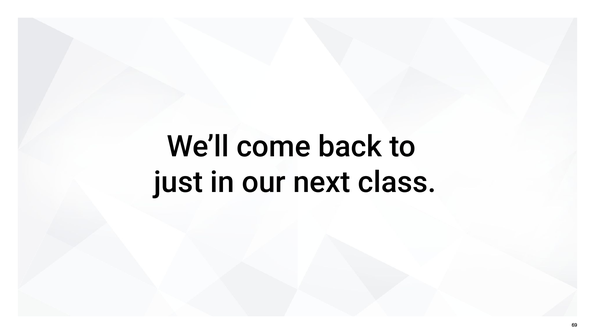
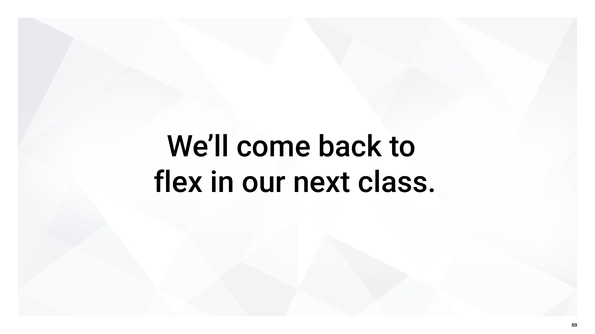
just: just -> flex
